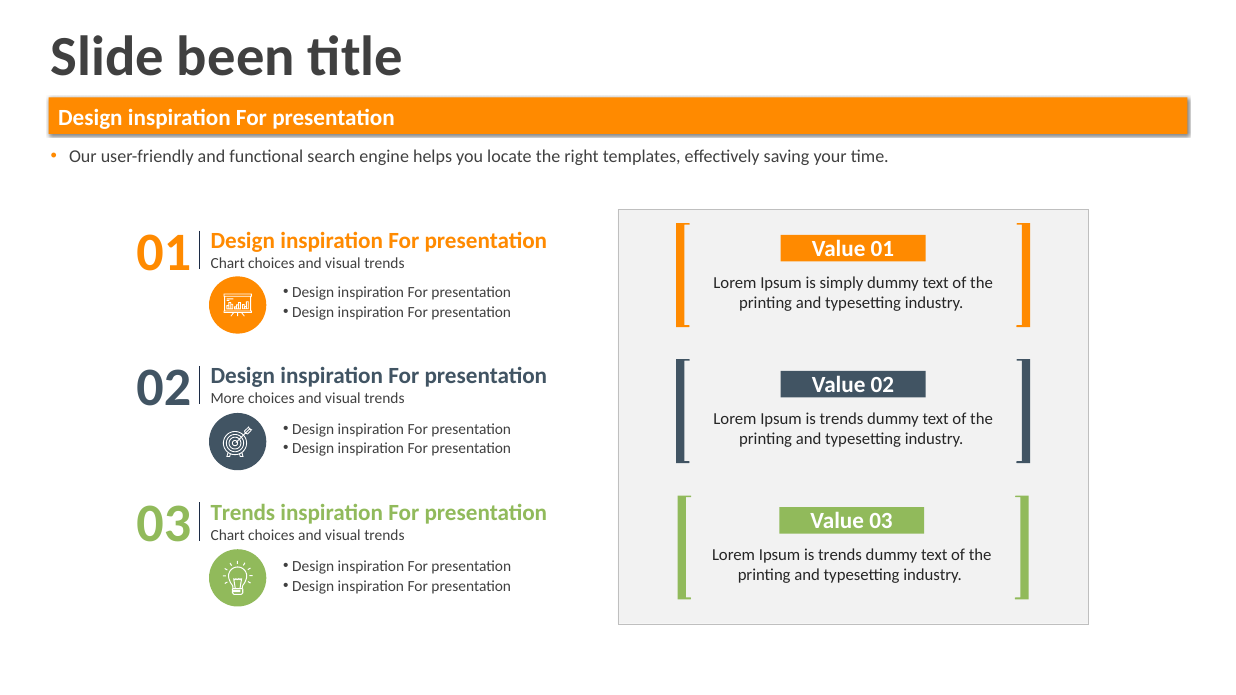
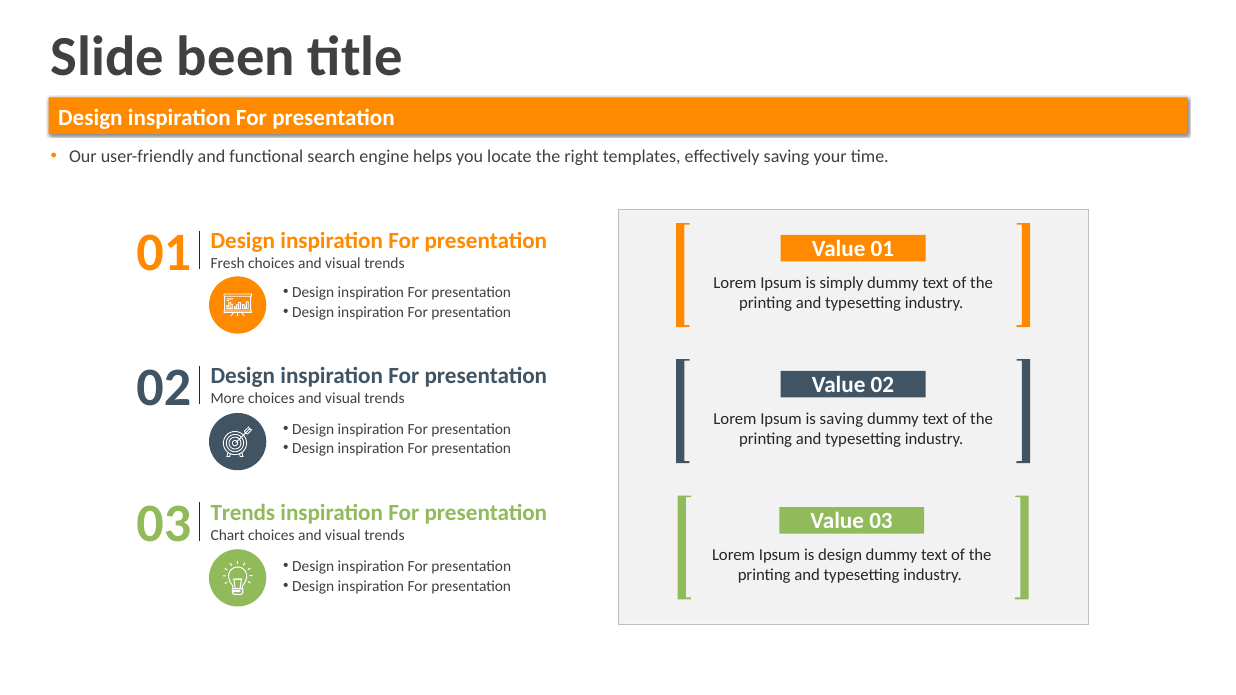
Chart at (228, 263): Chart -> Fresh
trends at (842, 419): trends -> saving
trends at (840, 556): trends -> design
